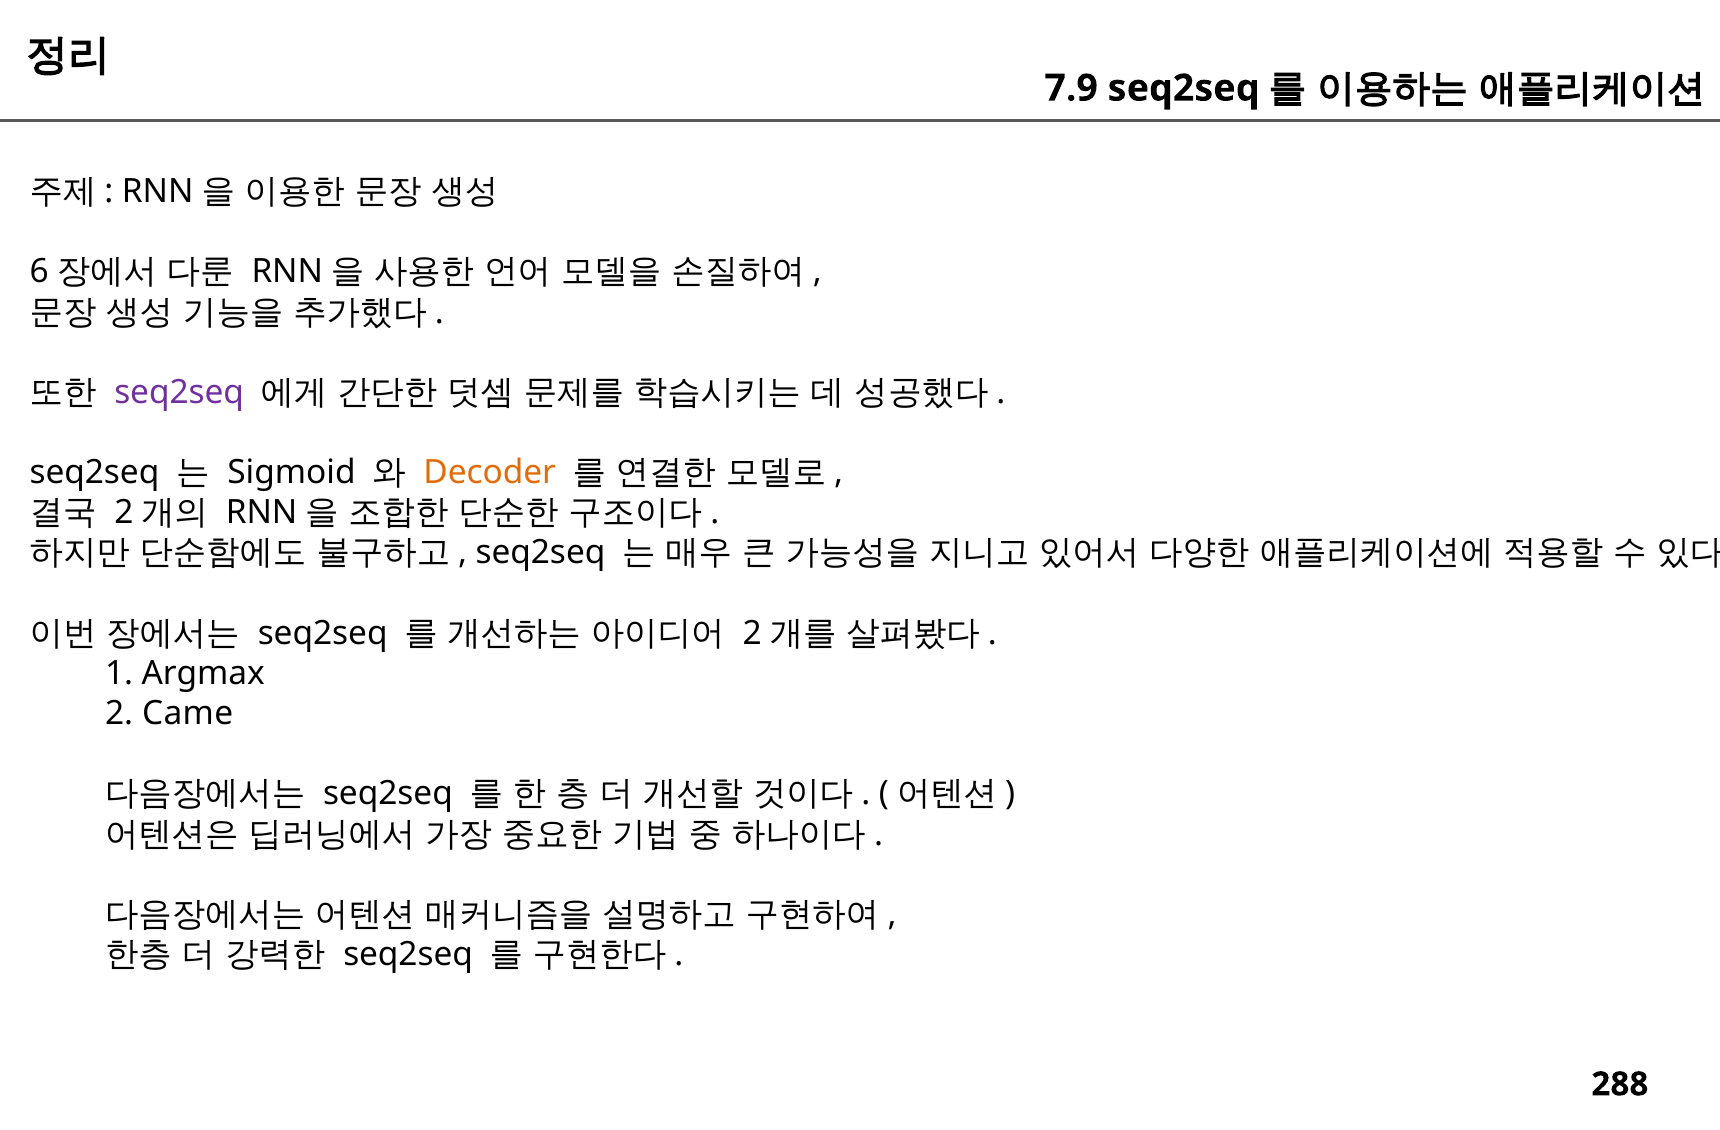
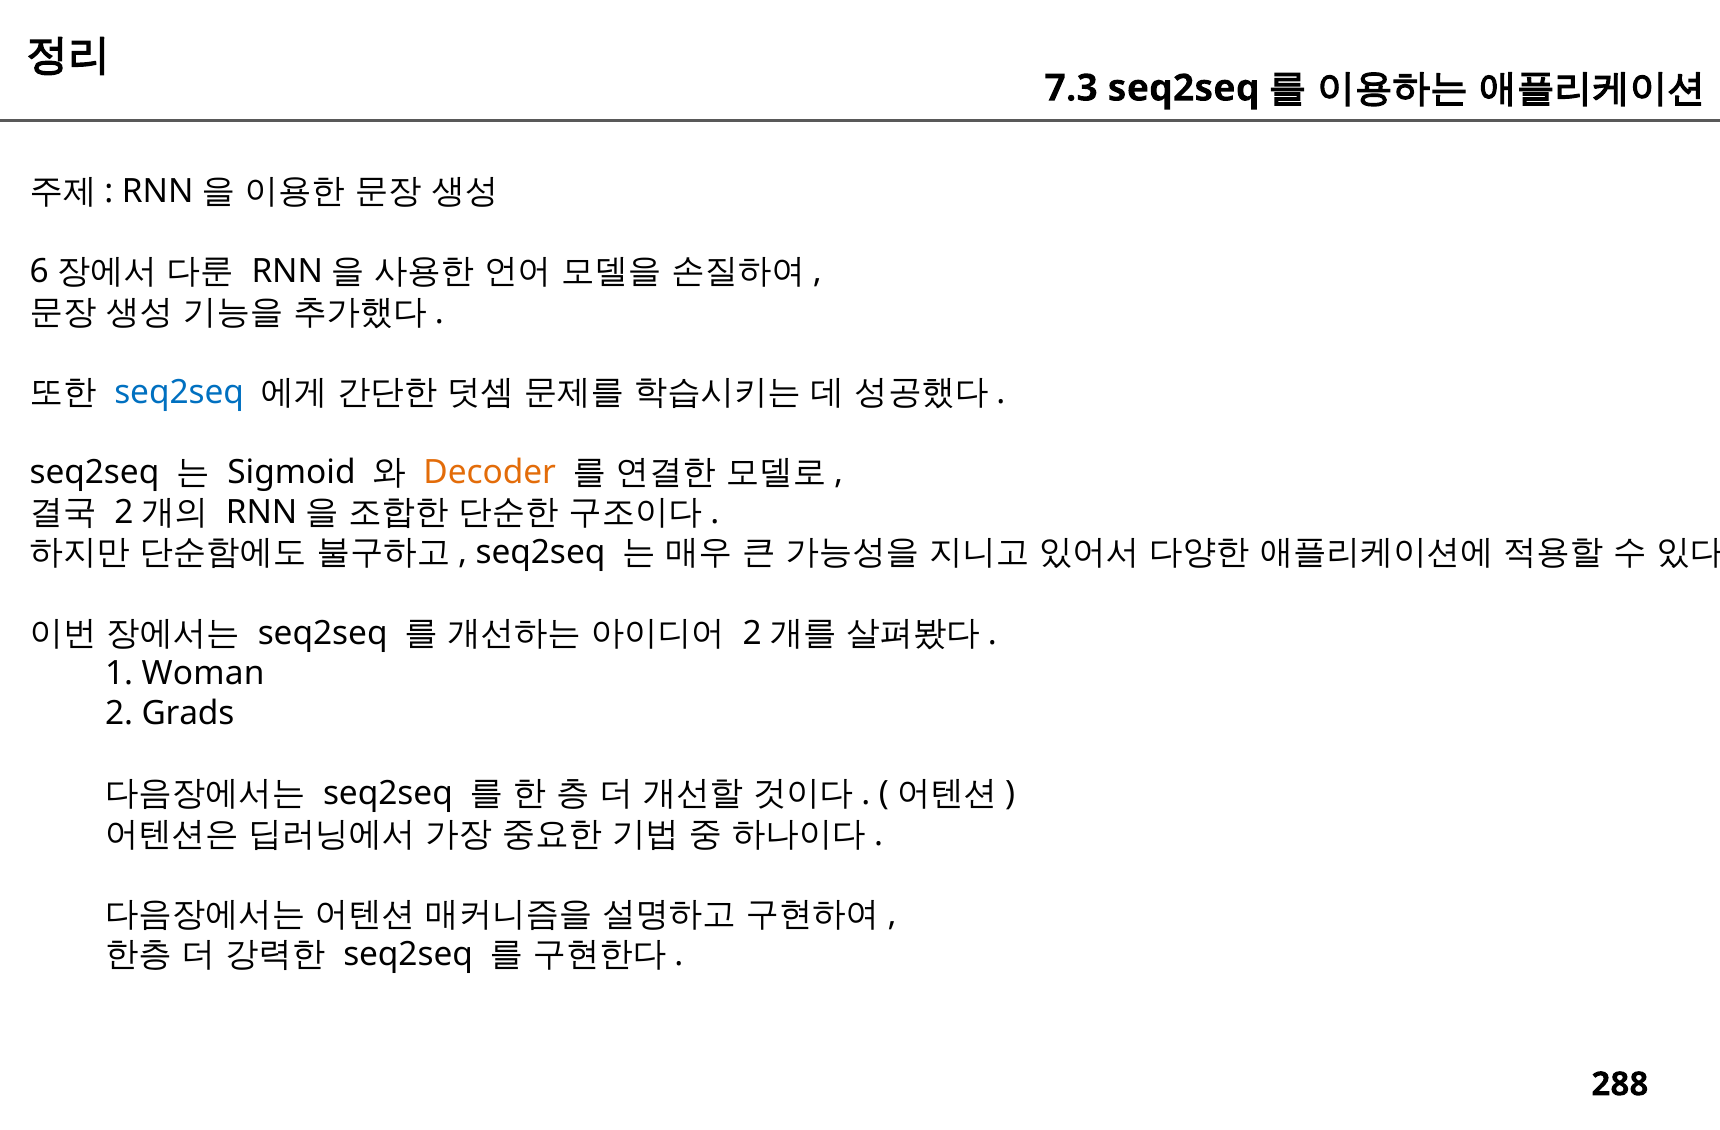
7.9: 7.9 -> 7.3
seq2seq at (179, 392) colour: purple -> blue
Argmax: Argmax -> Woman
Came: Came -> Grads
